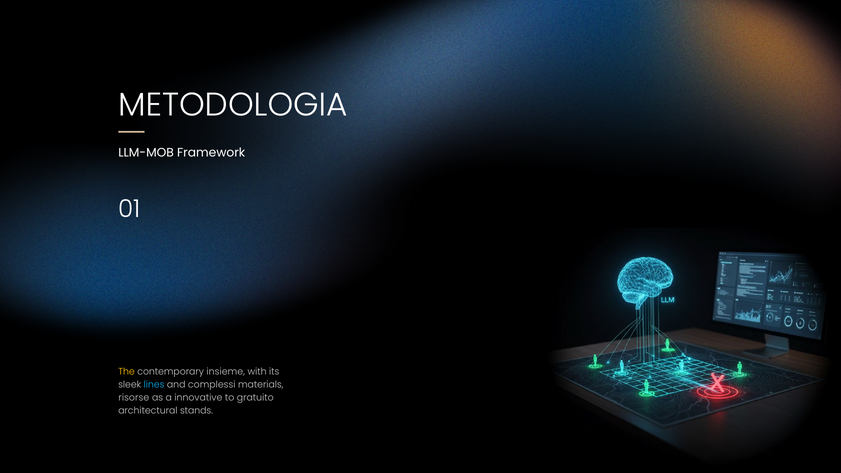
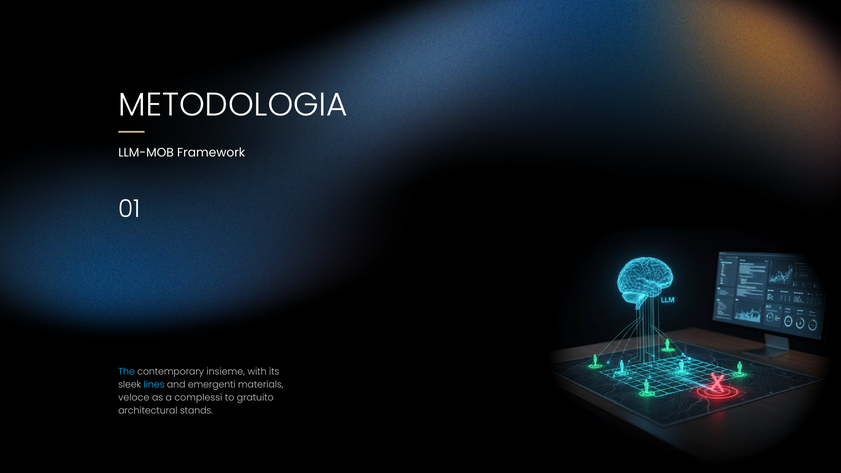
The colour: yellow -> light blue
complessi: complessi -> emergenti
risorse: risorse -> veloce
innovative: innovative -> complessi
